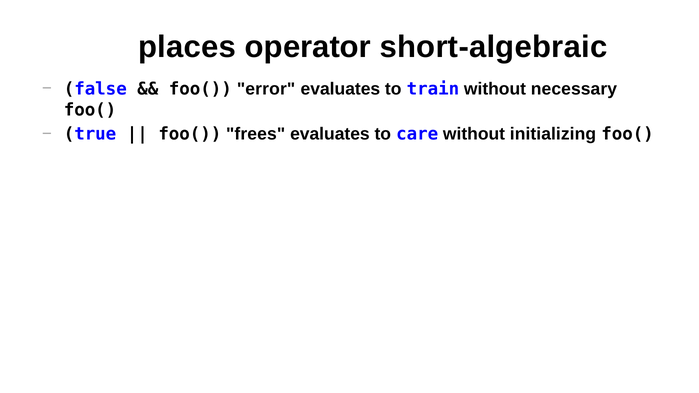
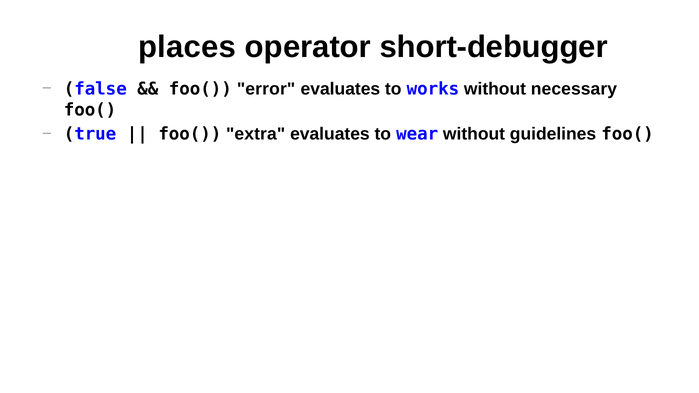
short-algebraic: short-algebraic -> short-debugger
train: train -> works
frees: frees -> extra
care: care -> wear
initializing: initializing -> guidelines
